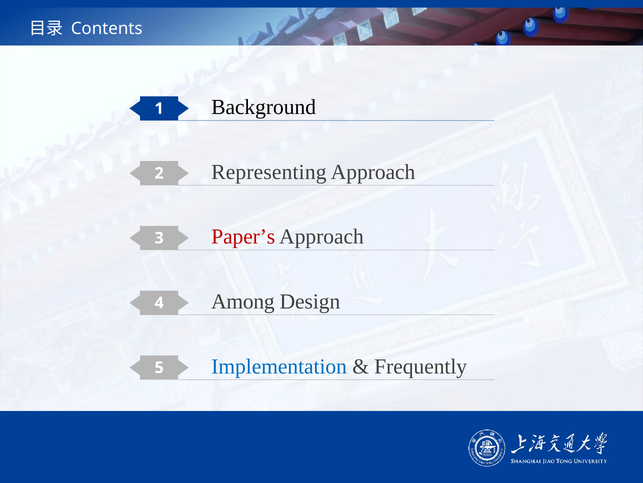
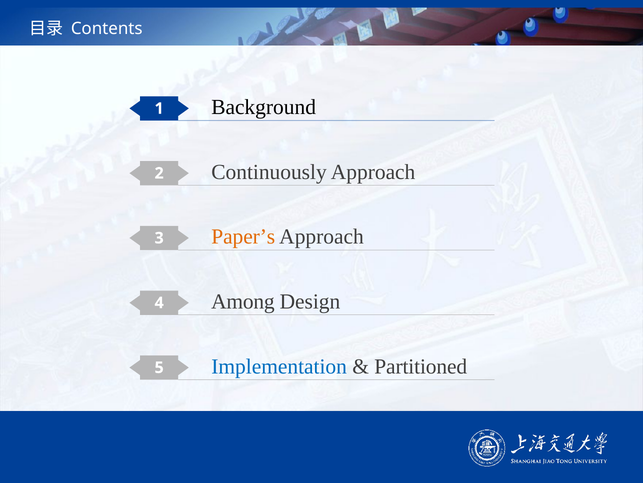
Representing: Representing -> Continuously
Paper’s colour: red -> orange
Frequently: Frequently -> Partitioned
